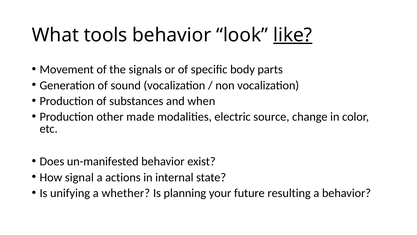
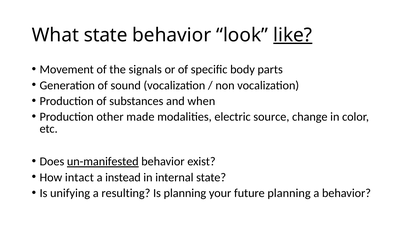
What tools: tools -> state
un-manifested underline: none -> present
signal: signal -> intact
actions: actions -> instead
whether: whether -> resulting
future resulting: resulting -> planning
